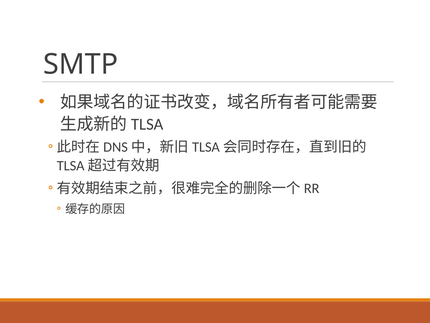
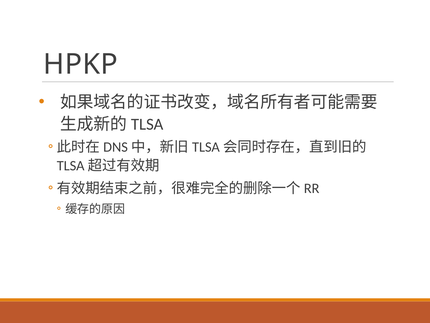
SMTP: SMTP -> HPKP
